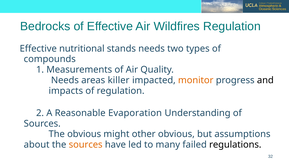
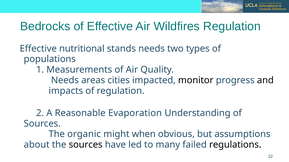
compounds: compounds -> populations
killer: killer -> cities
monitor colour: orange -> black
The obvious: obvious -> organic
other: other -> when
sources at (86, 145) colour: orange -> black
